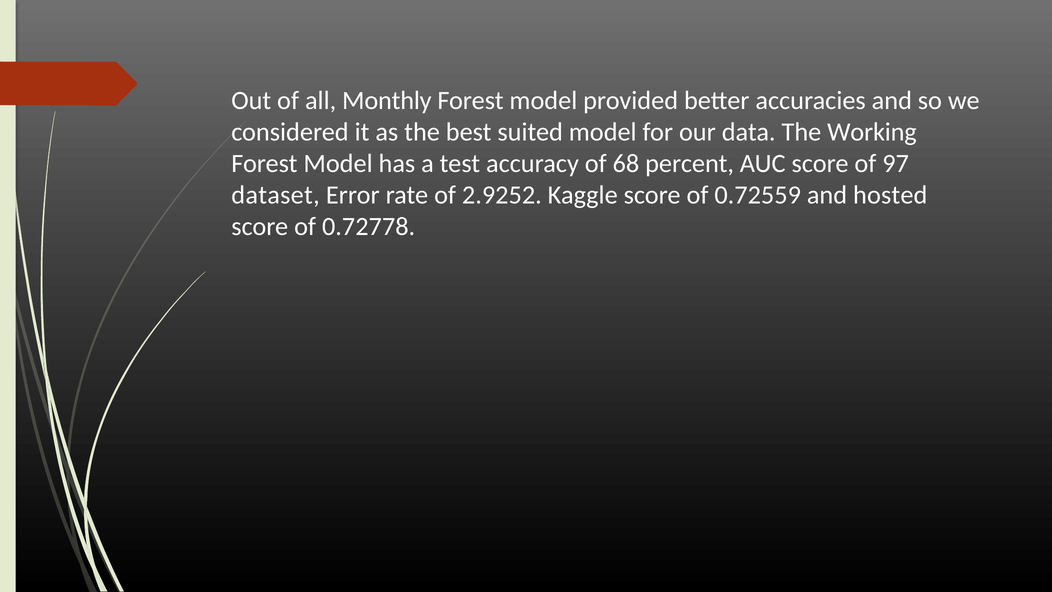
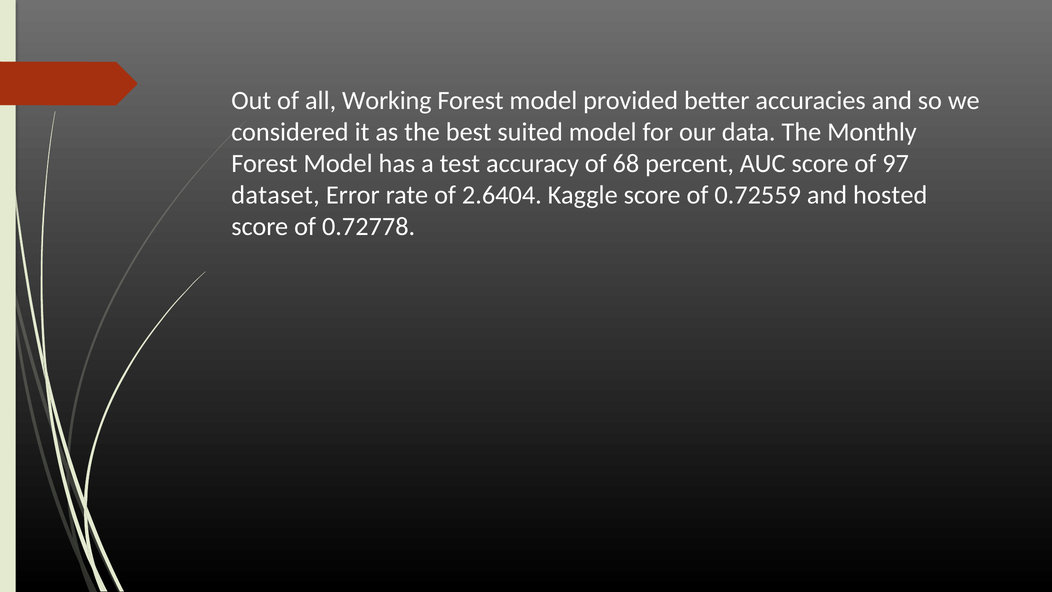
Monthly: Monthly -> Working
Working: Working -> Monthly
2.9252: 2.9252 -> 2.6404
